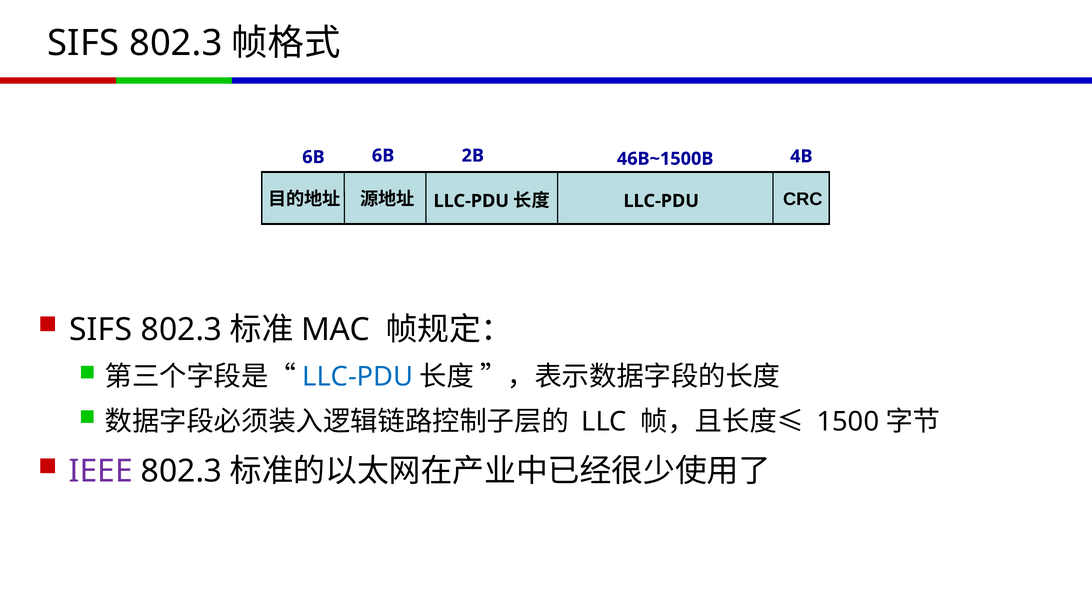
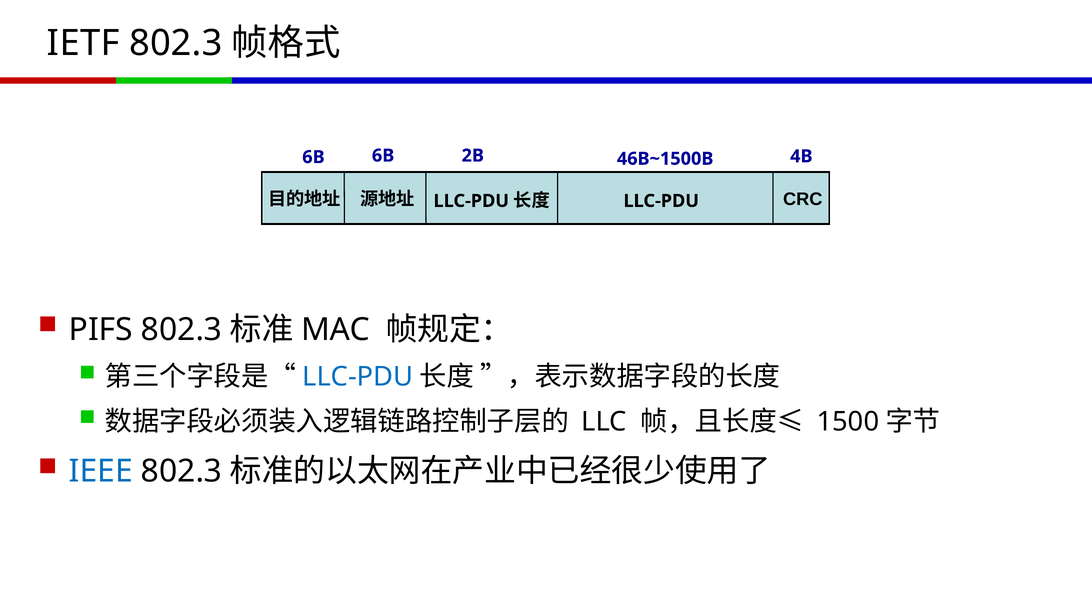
SIFS at (83, 43): SIFS -> IETF
SIFS at (101, 330): SIFS -> PIFS
IEEE colour: purple -> blue
